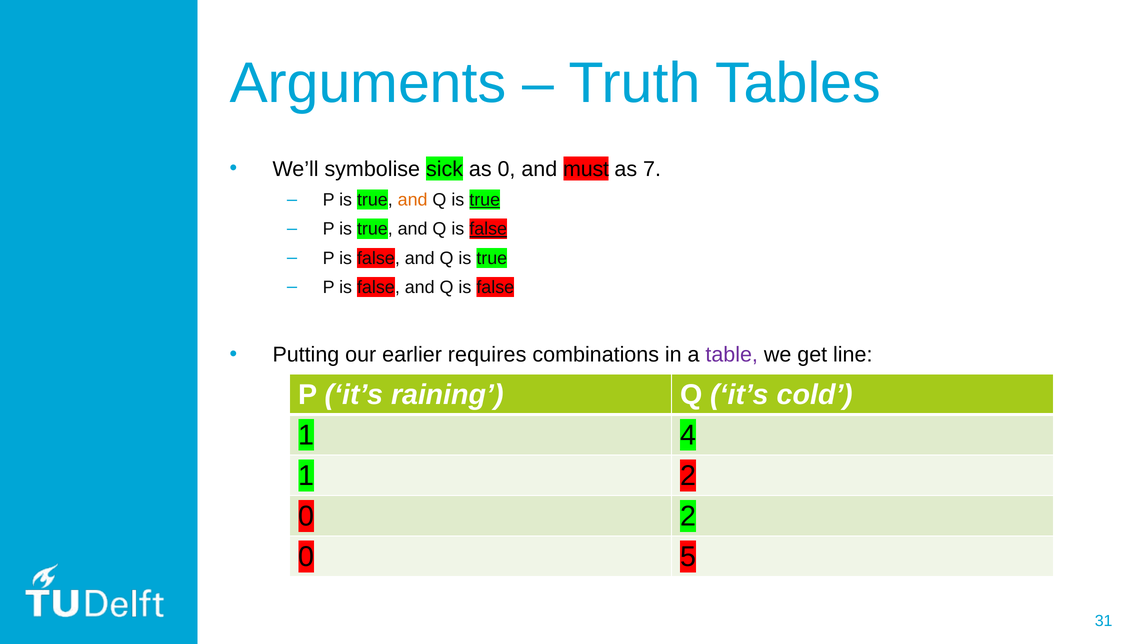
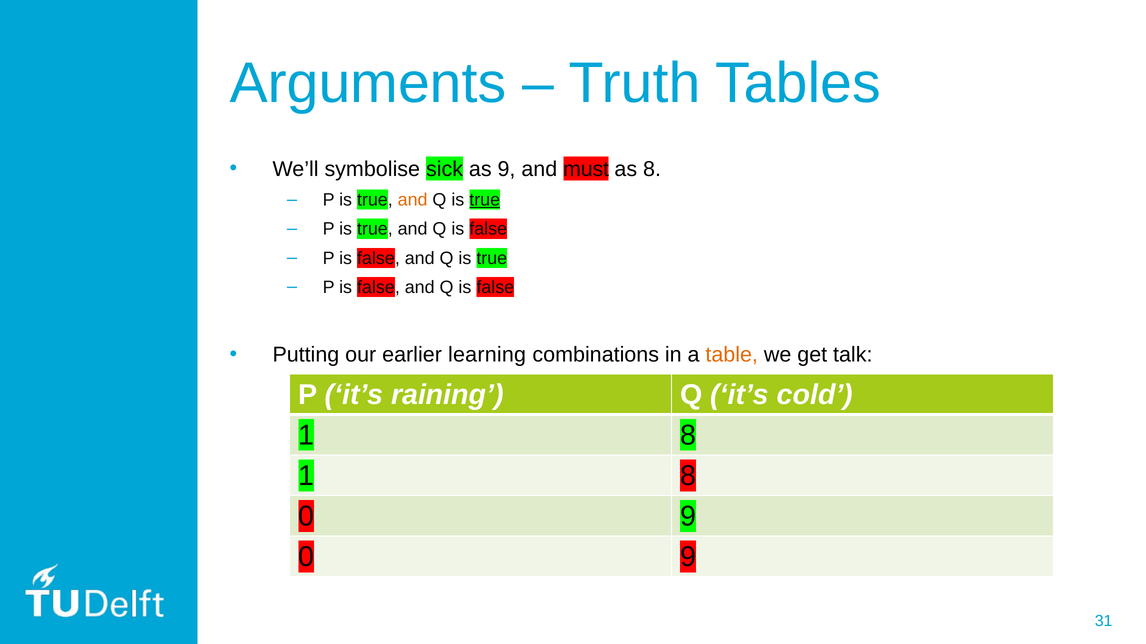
as 0: 0 -> 9
as 7: 7 -> 8
false at (488, 229) underline: present -> none
requires: requires -> learning
table colour: purple -> orange
line: line -> talk
4 at (688, 436): 4 -> 8
2 at (688, 476): 2 -> 8
2 at (688, 517): 2 -> 9
5 at (688, 557): 5 -> 9
